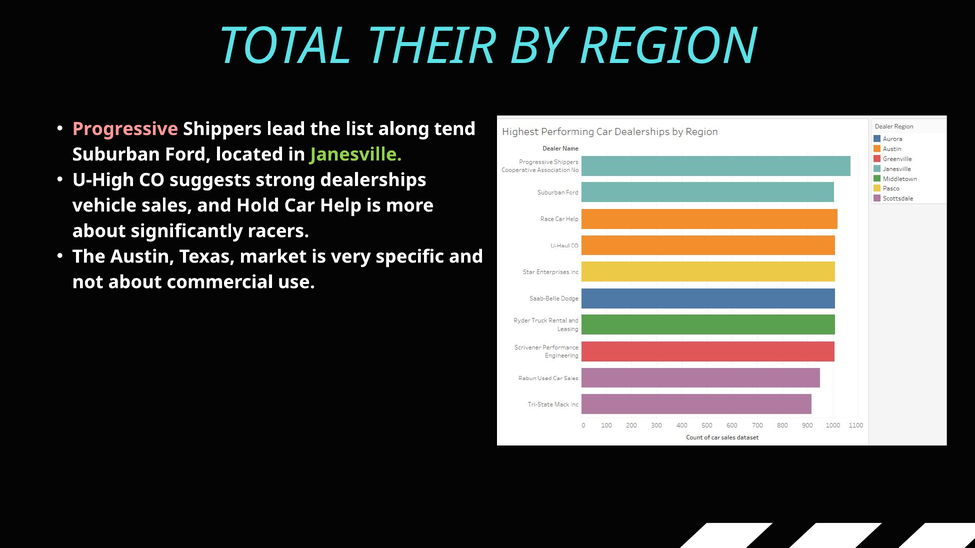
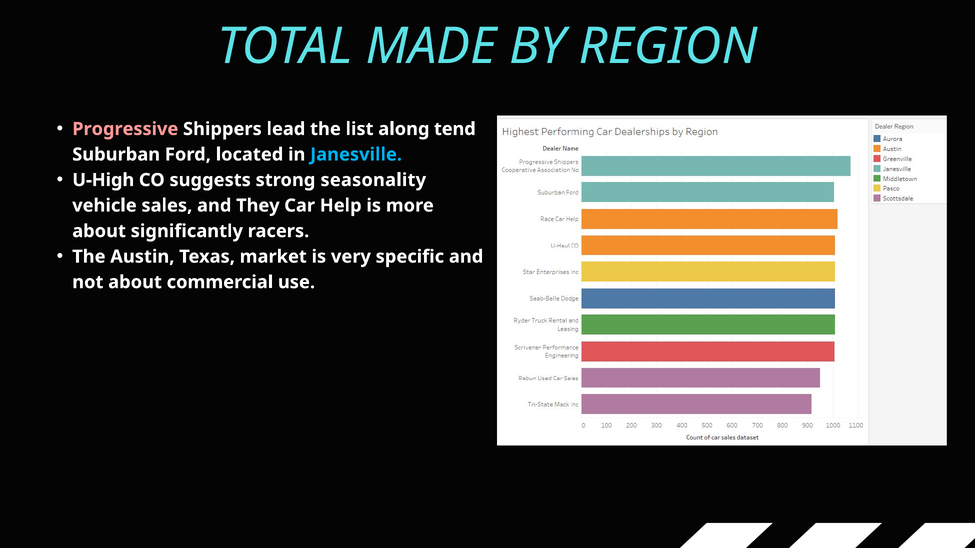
THEIR: THEIR -> MADE
Janesville colour: light green -> light blue
dealerships: dealerships -> seasonality
Hold: Hold -> They
